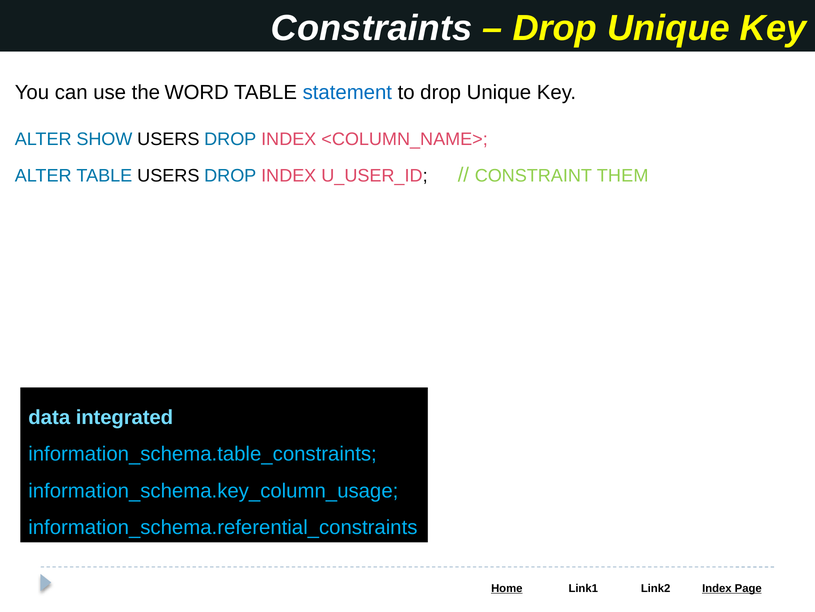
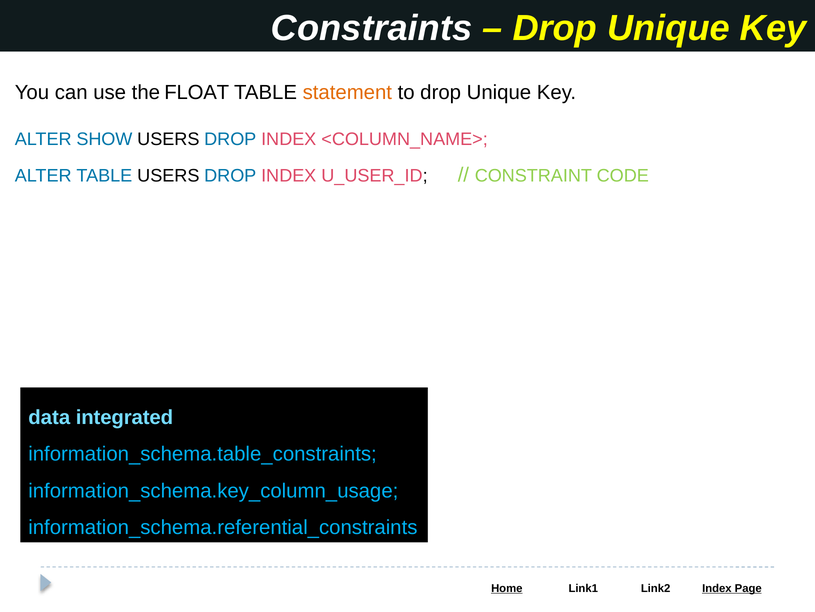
WORD: WORD -> FLOAT
statement colour: blue -> orange
THEM: THEM -> CODE
